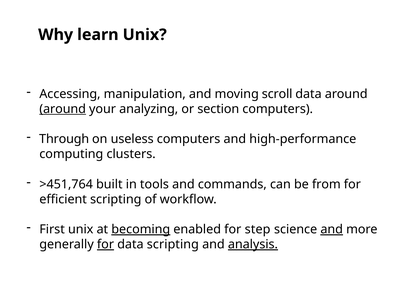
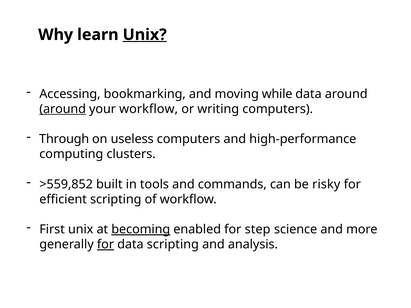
Unix at (145, 35) underline: none -> present
manipulation: manipulation -> bookmarking
scroll: scroll -> while
your analyzing: analyzing -> workflow
section: section -> writing
>451,764: >451,764 -> >559,852
from: from -> risky
and at (332, 230) underline: present -> none
analysis underline: present -> none
